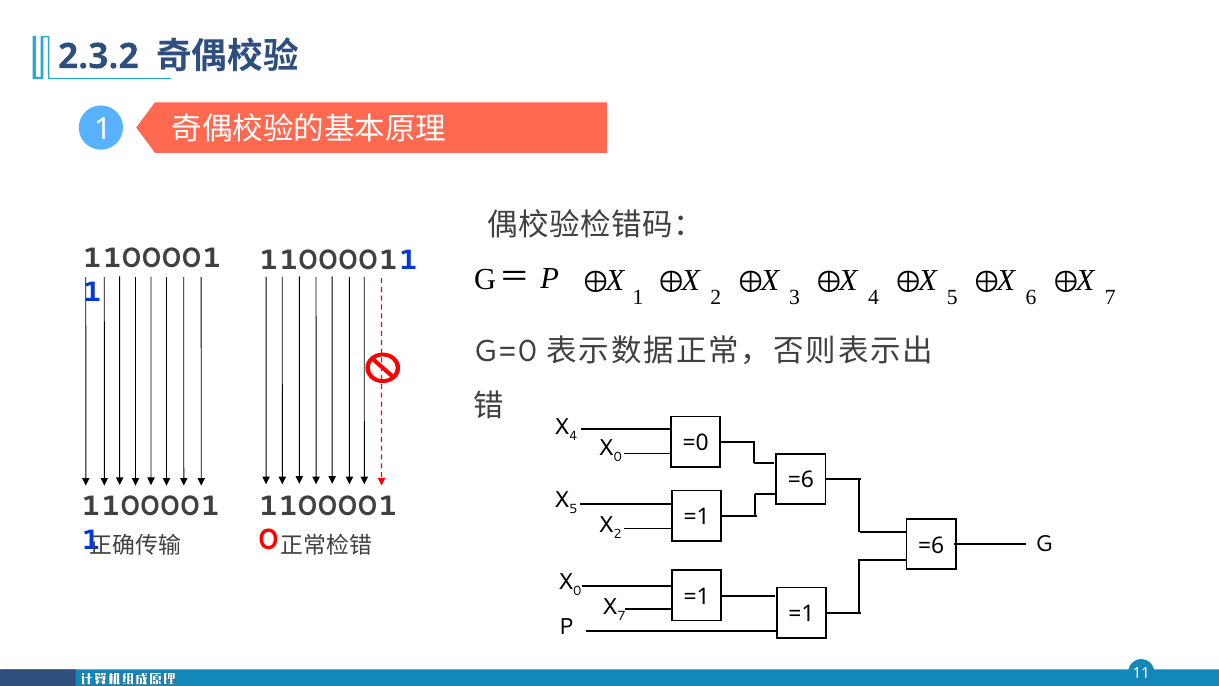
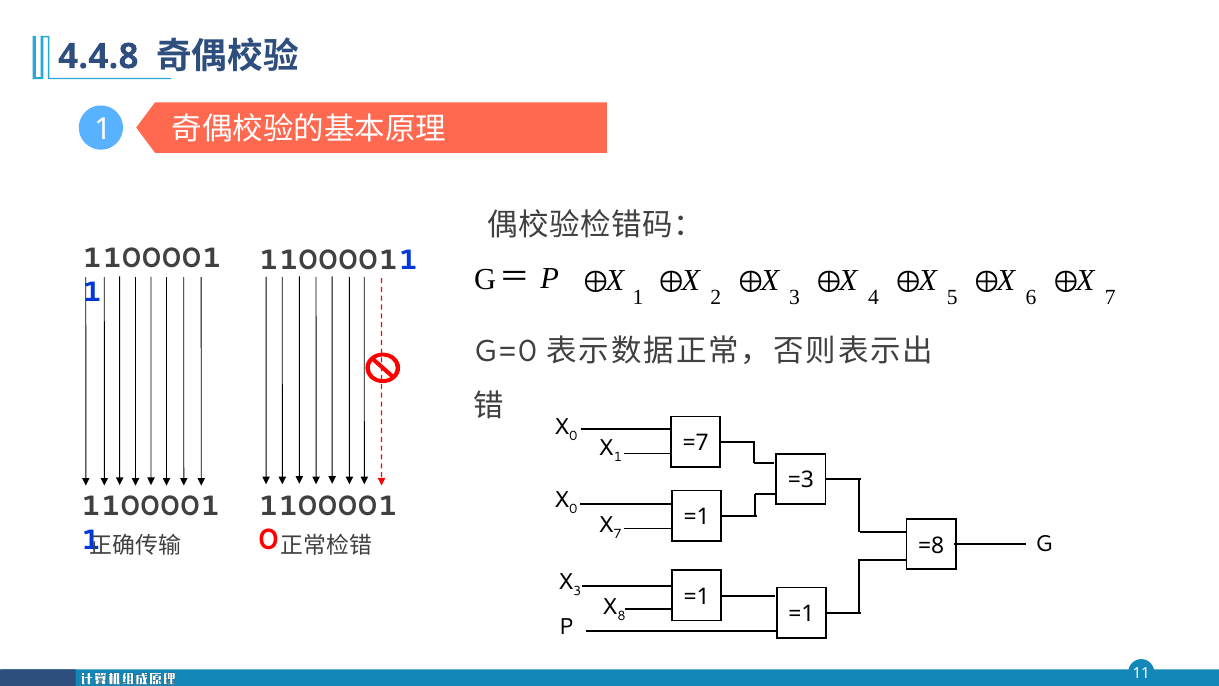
2.3.2: 2.3.2 -> 4.4.8
4 at (573, 436): 4 -> 0
=0: =0 -> =7
0 at (618, 457): 0 -> 1
=6 at (801, 480): =6 -> =3
5 at (573, 509): 5 -> 0
X 2: 2 -> 7
=6 at (931, 545): =6 -> =8
0 at (577, 591): 0 -> 3
X 7: 7 -> 8
